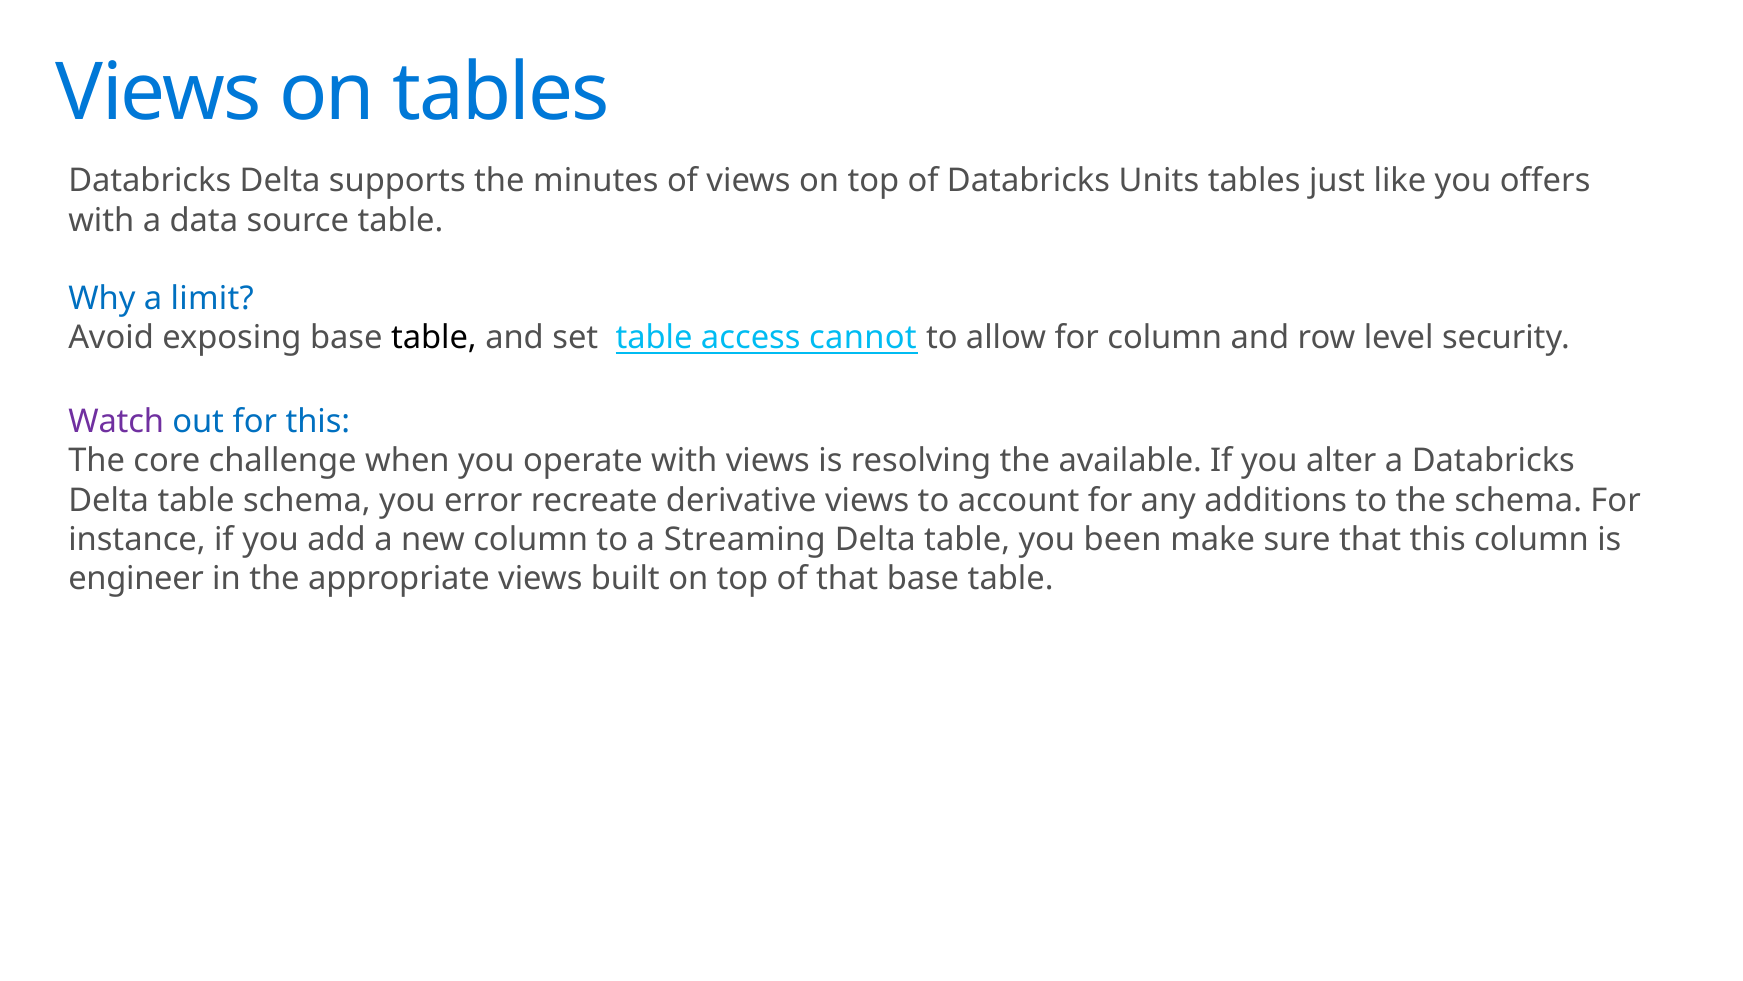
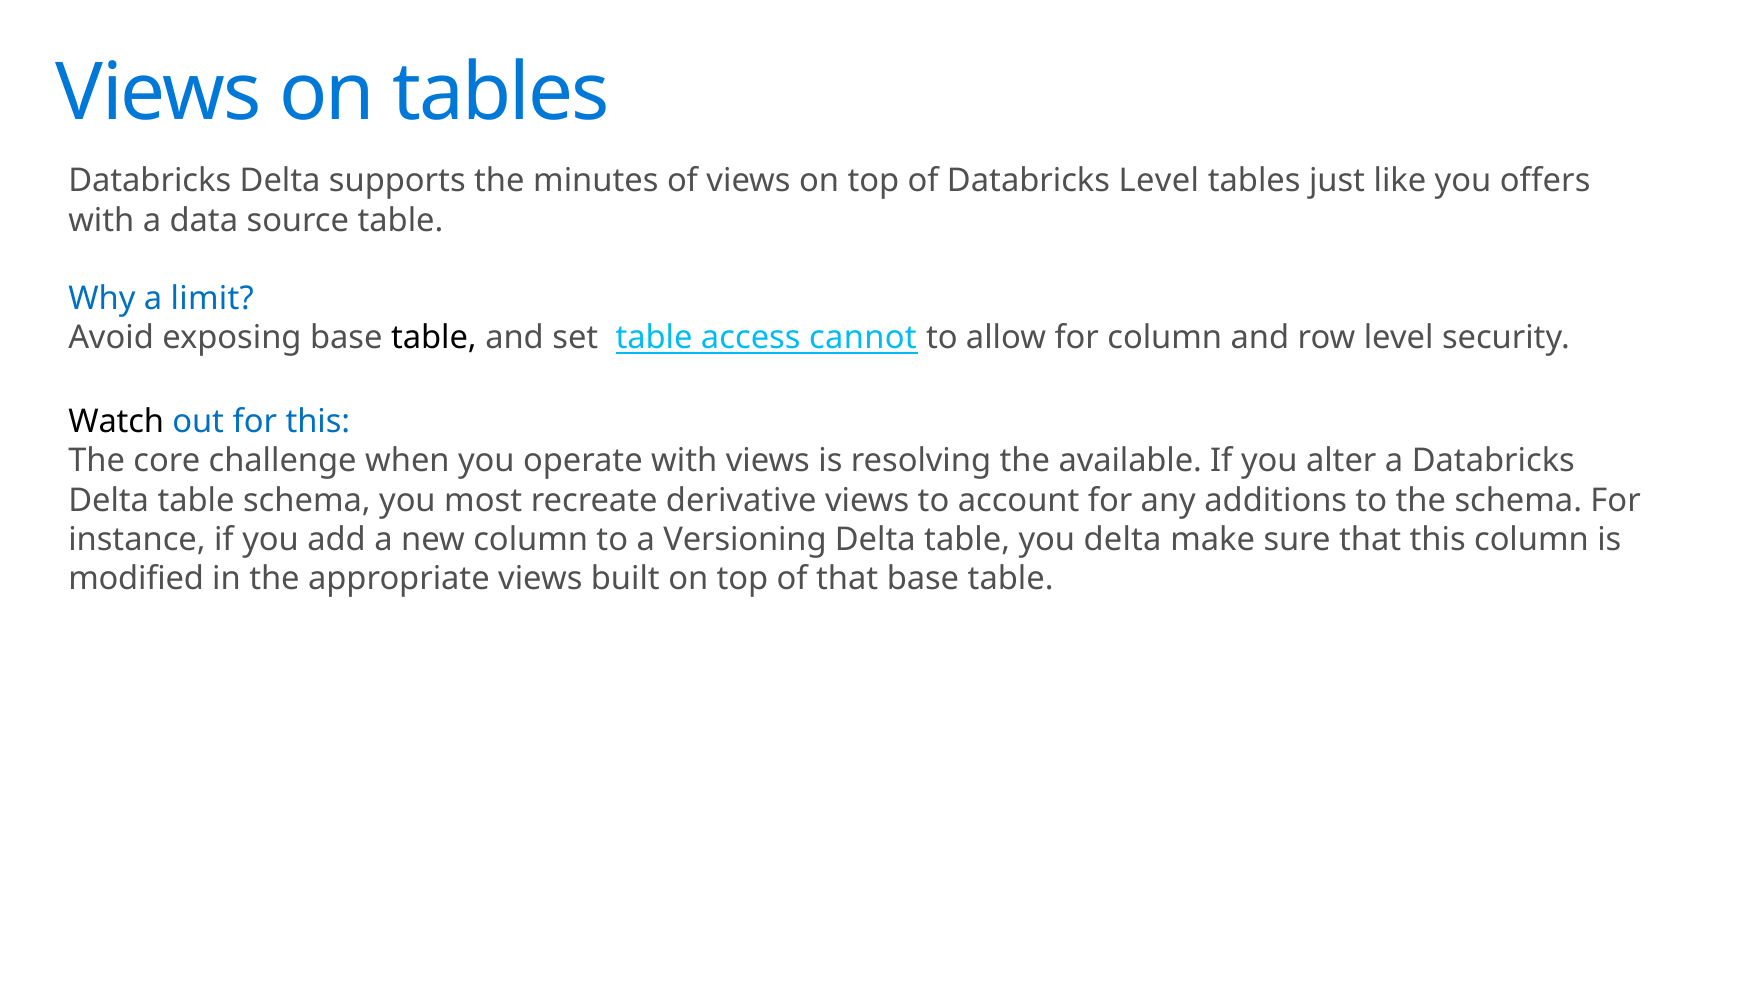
Databricks Units: Units -> Level
Watch colour: purple -> black
error: error -> most
Streaming: Streaming -> Versioning
you been: been -> delta
engineer: engineer -> modified
